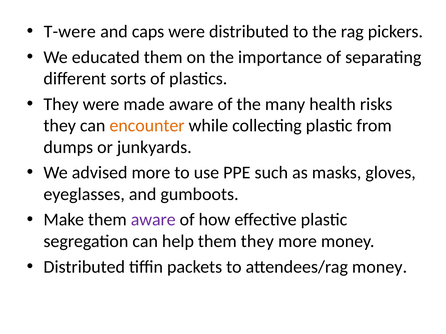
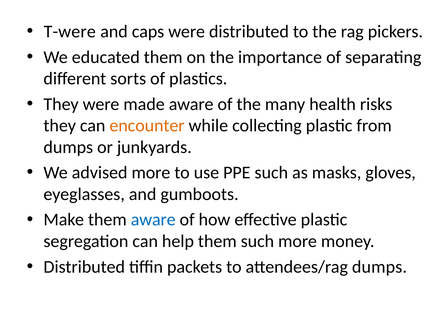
aware at (153, 220) colour: purple -> blue
them they: they -> such
attendees/rag money: money -> dumps
